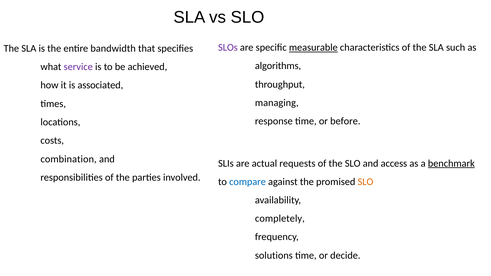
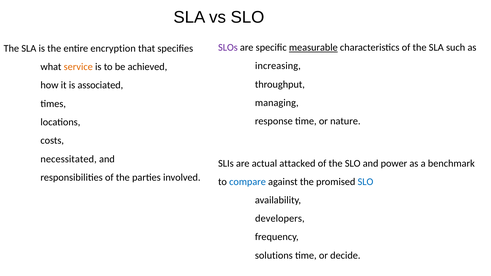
bandwidth: bandwidth -> encryption
algorithms: algorithms -> increasing
service colour: purple -> orange
before: before -> nature
combination: combination -> necessitated
requests: requests -> attacked
access: access -> power
benchmark underline: present -> none
SLO at (365, 182) colour: orange -> blue
completely: completely -> developers
